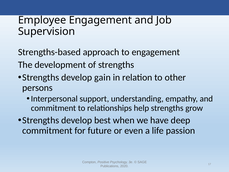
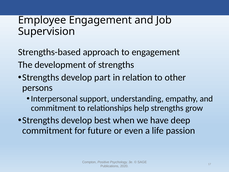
gain: gain -> part
